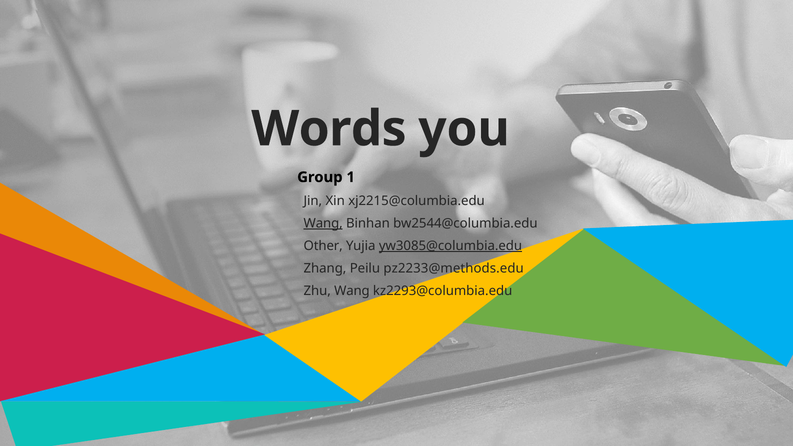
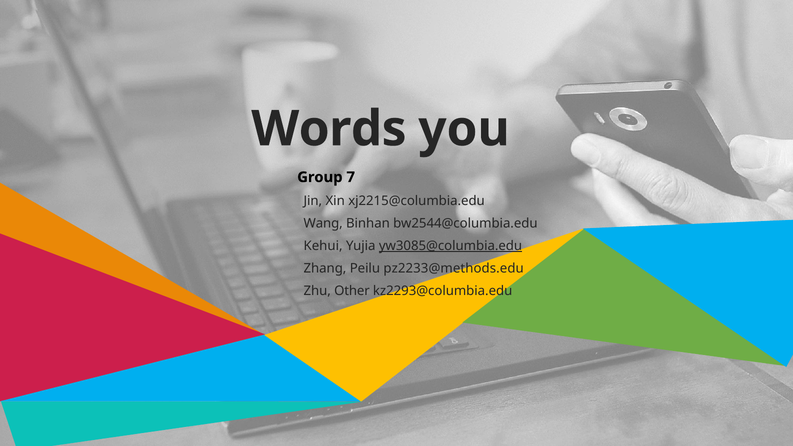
1: 1 -> 7
Wang at (323, 223) underline: present -> none
Other: Other -> Kehui
Zhu Wang: Wang -> Other
